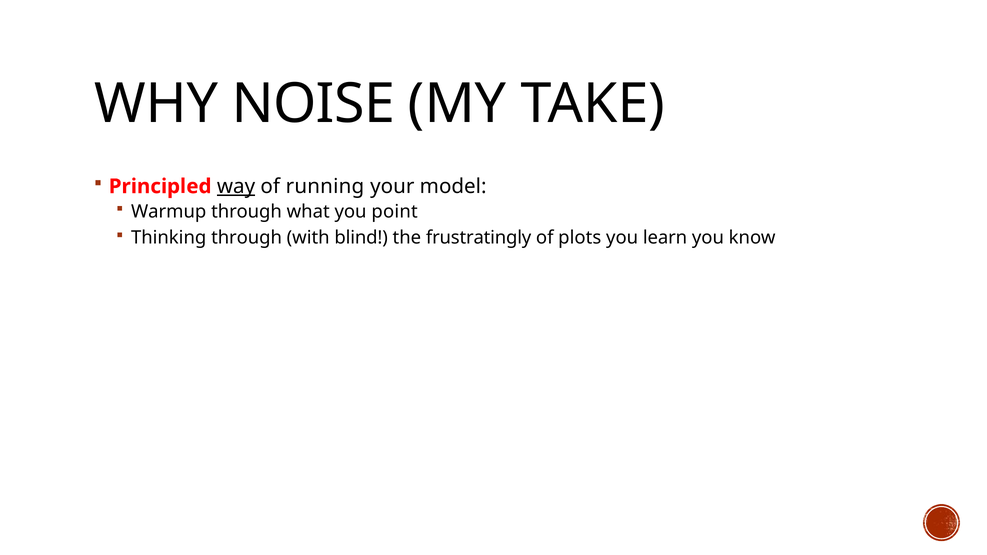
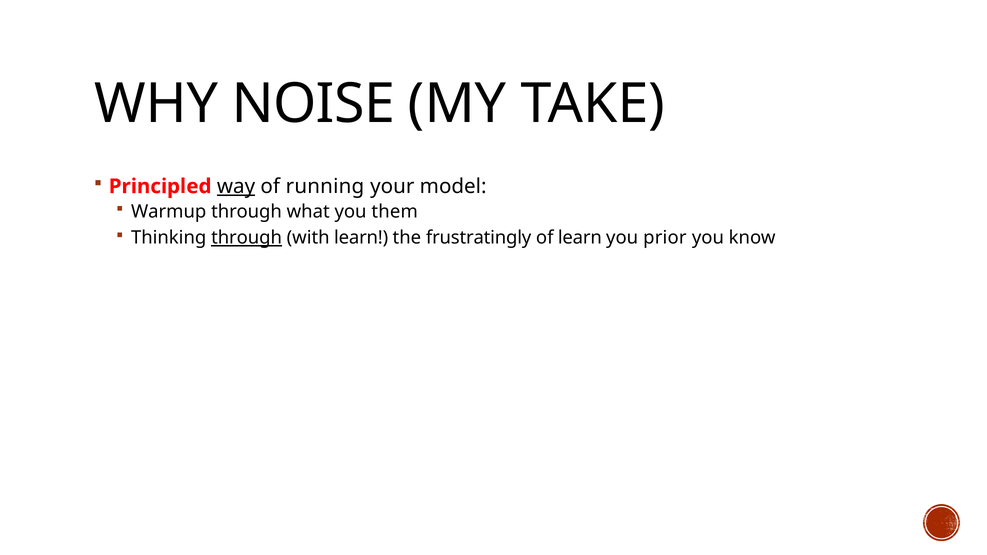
point: point -> them
through at (247, 238) underline: none -> present
with blind: blind -> learn
of plots: plots -> learn
learn: learn -> prior
